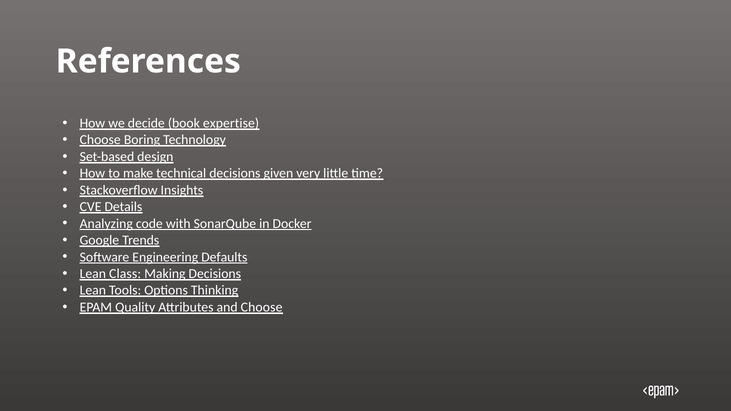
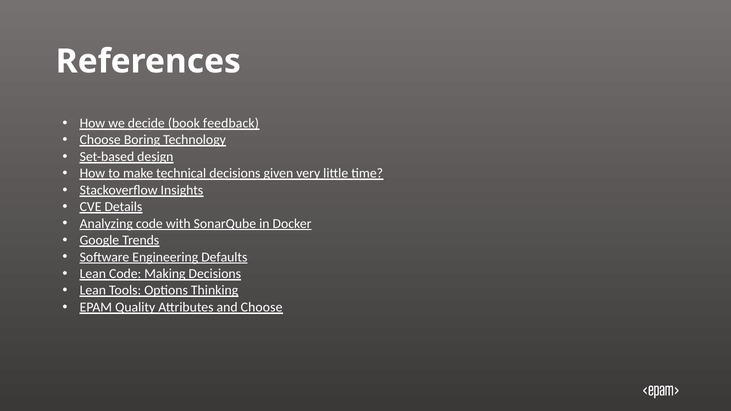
expertise: expertise -> feedback
Lean Class: Class -> Code
